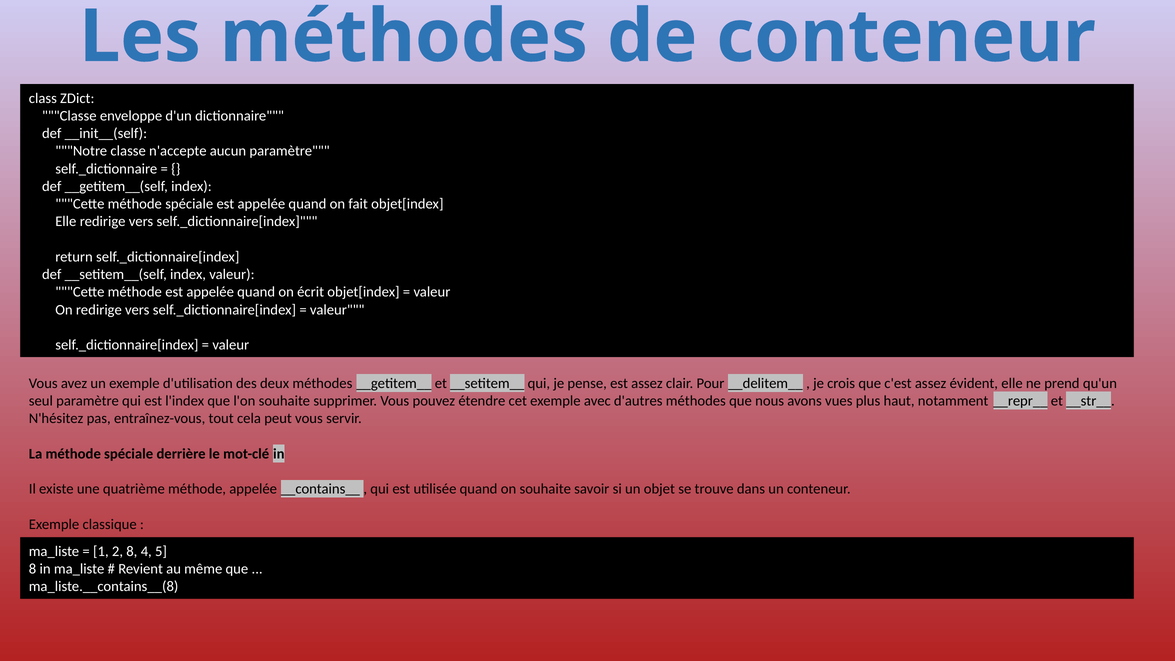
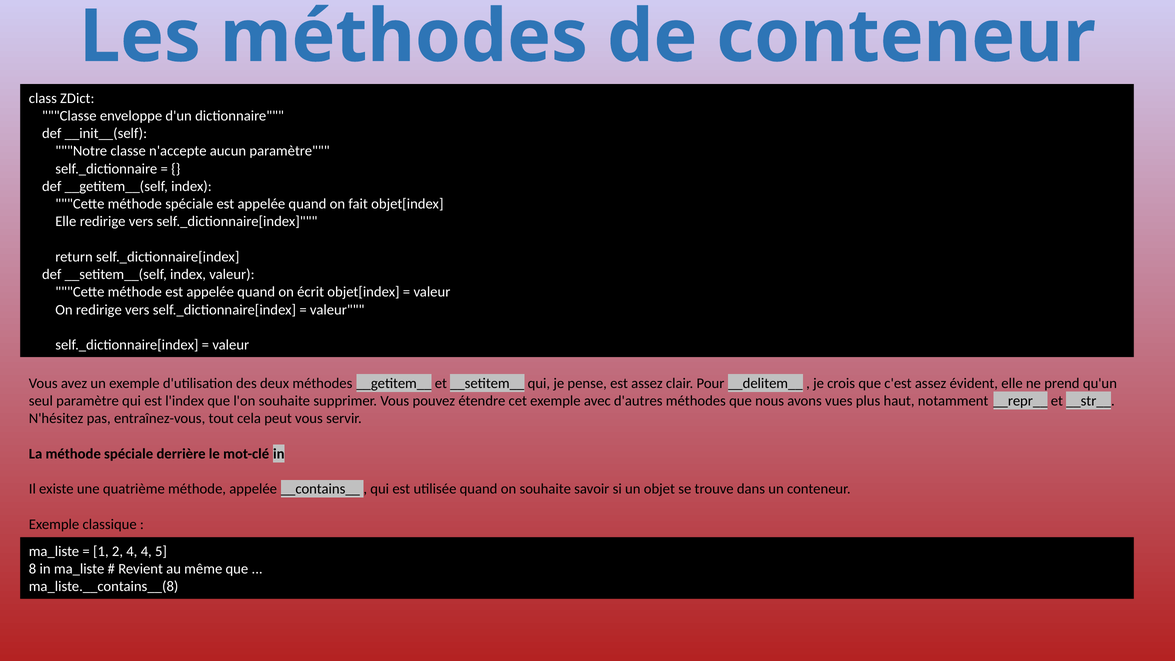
2 8: 8 -> 4
